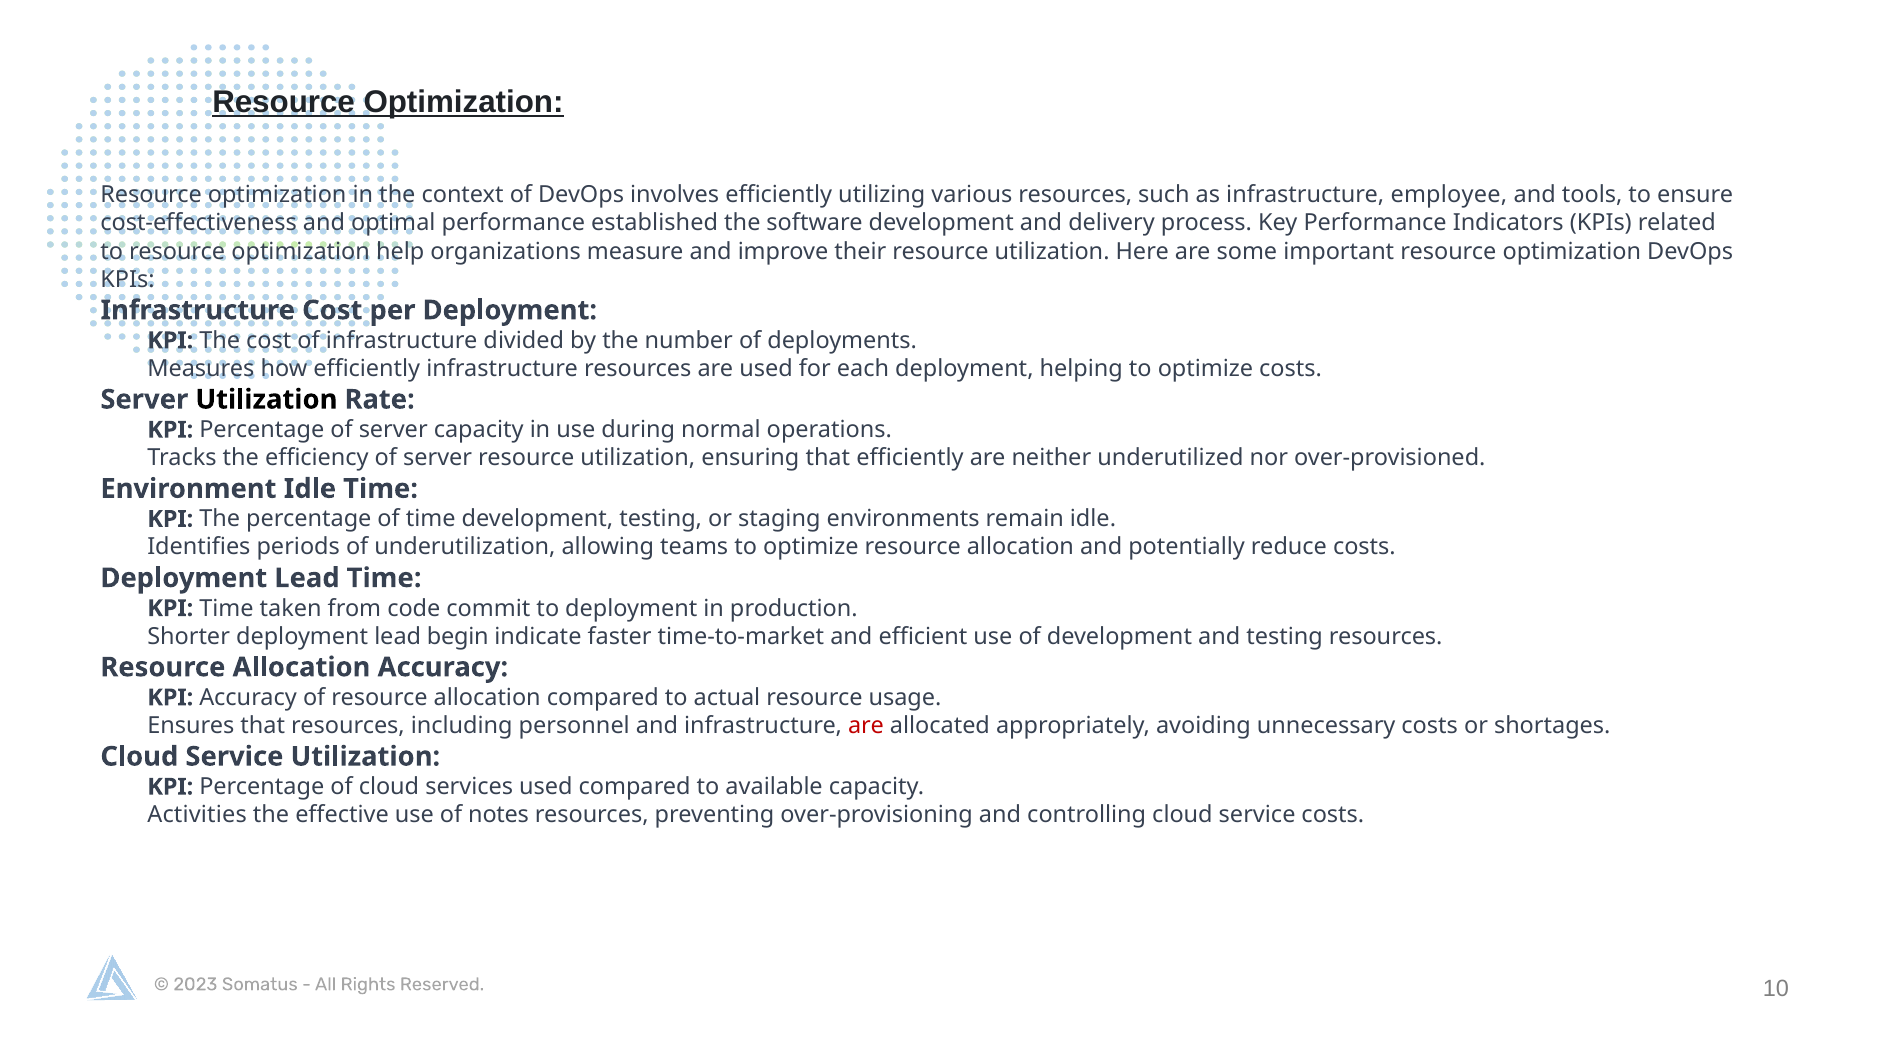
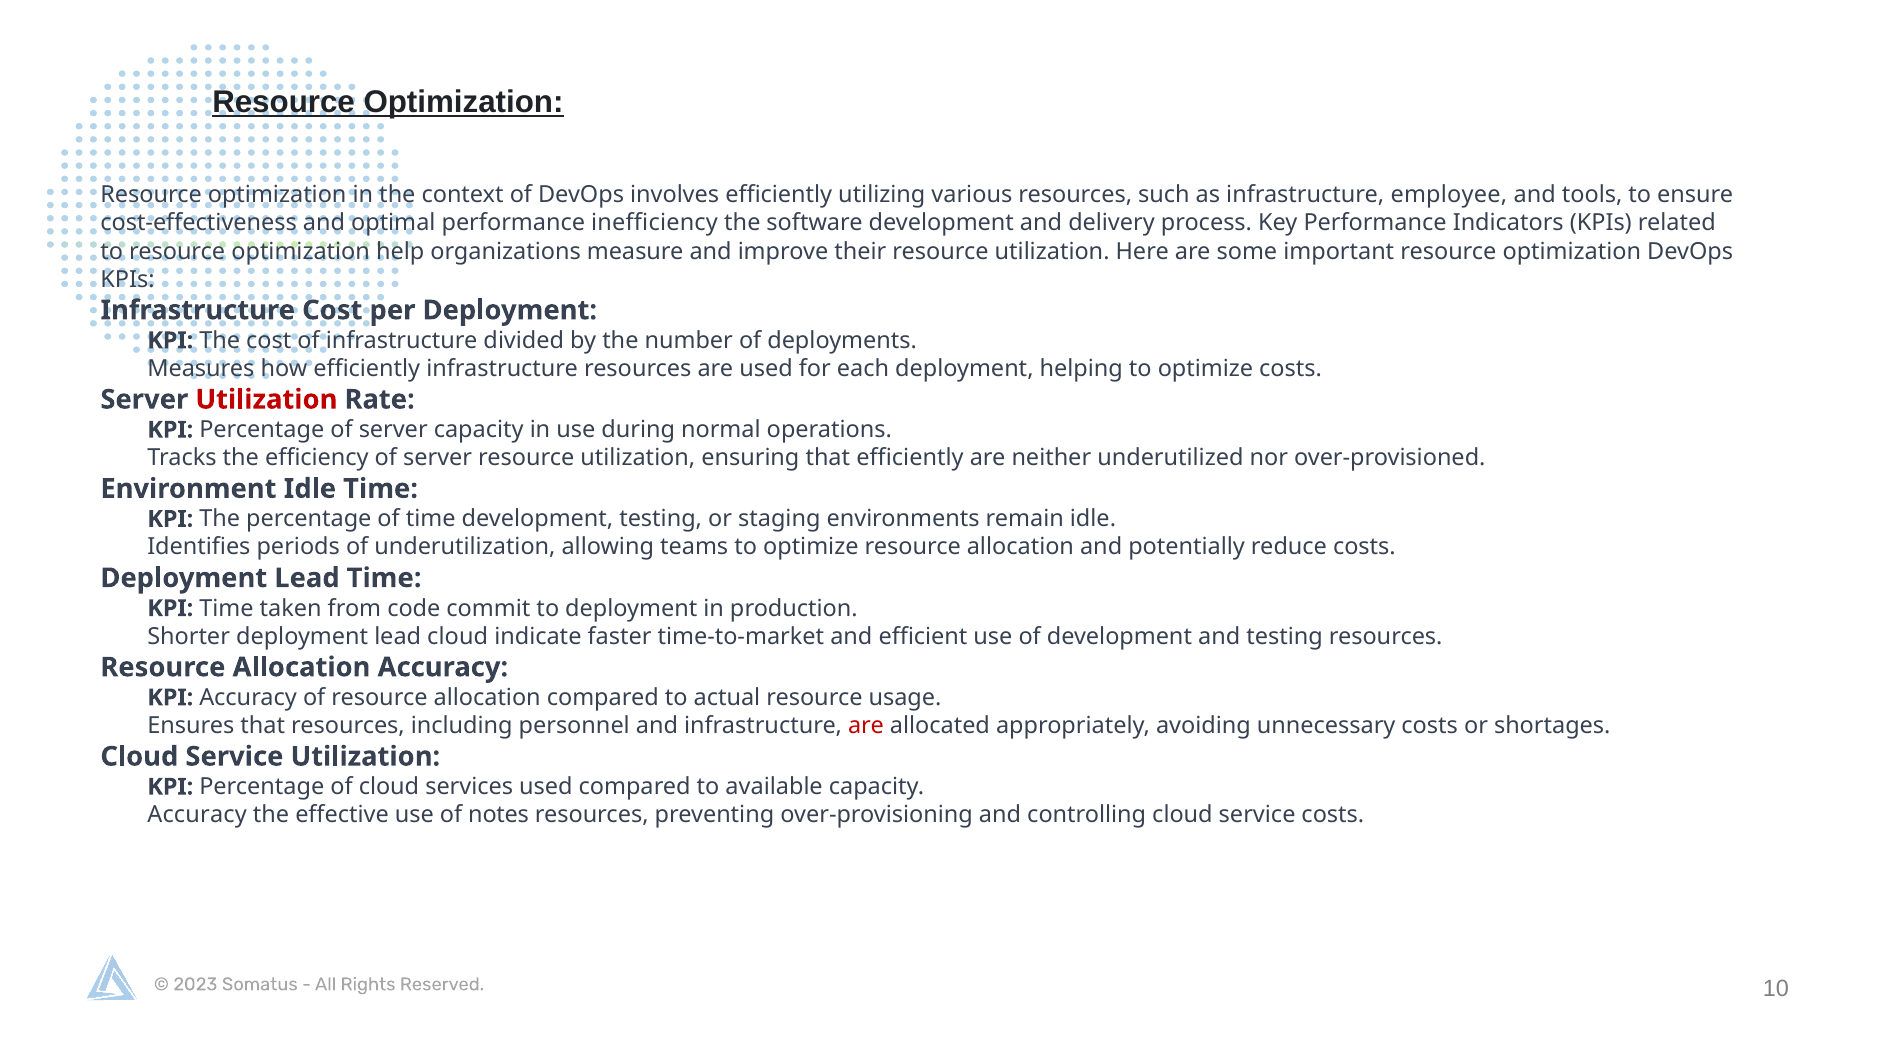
established: established -> inefficiency
Utilization at (266, 399) colour: black -> red
lead begin: begin -> cloud
Activities at (197, 815): Activities -> Accuracy
